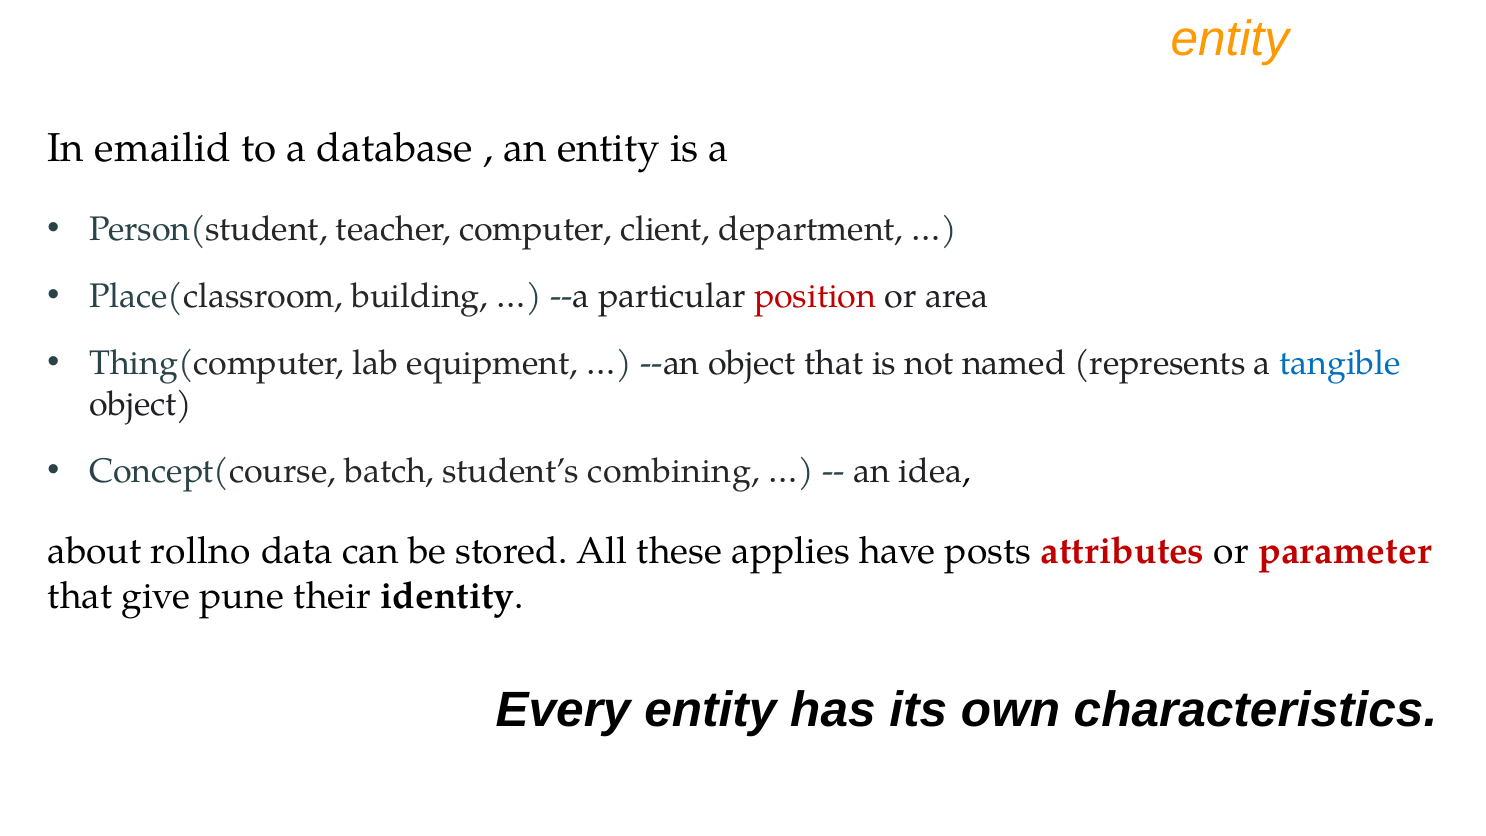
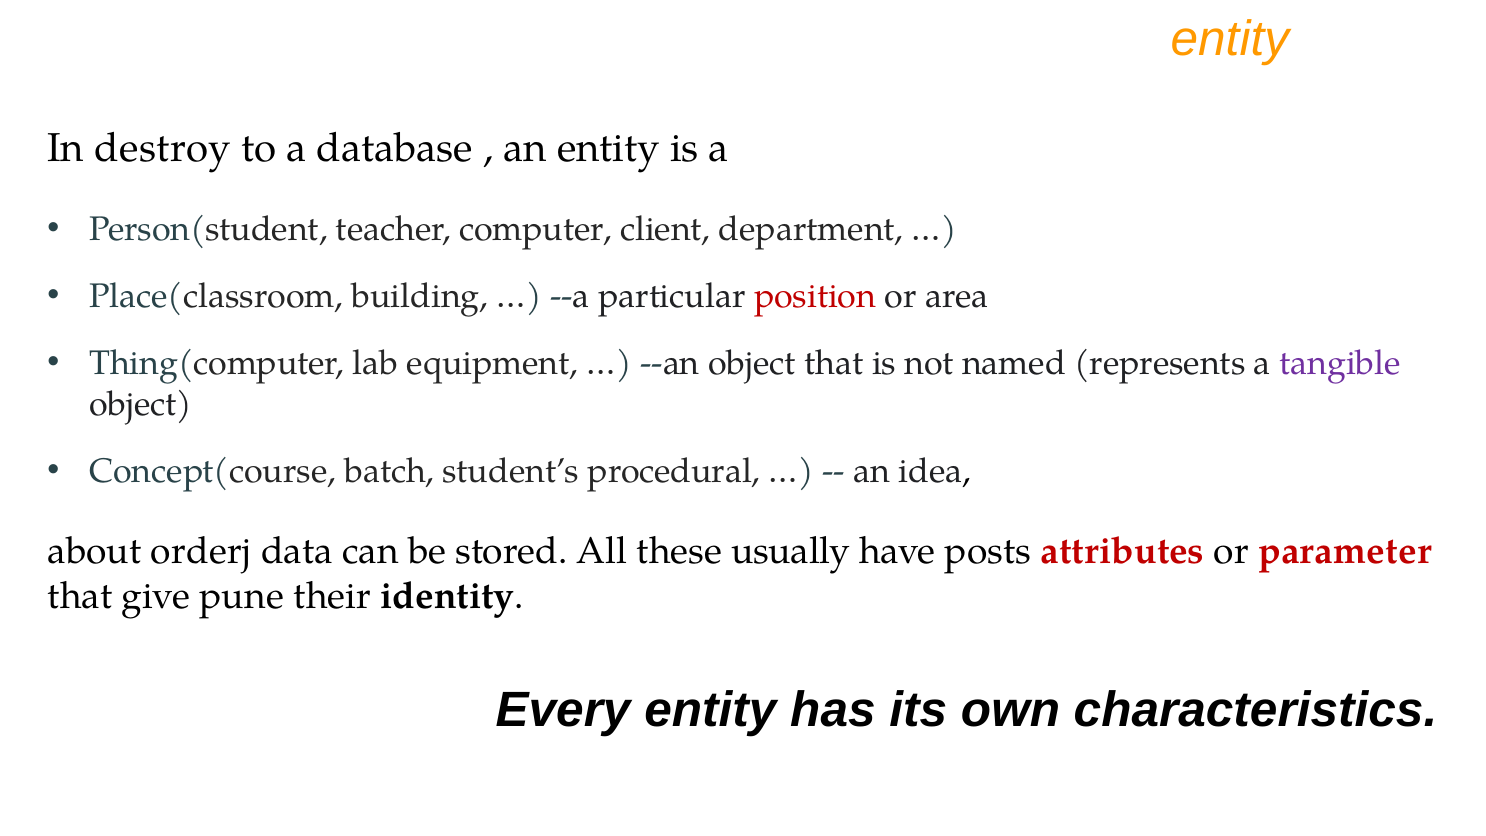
emailid: emailid -> destroy
tangible colour: blue -> purple
combining: combining -> procedural
rollno: rollno -> orderj
applies: applies -> usually
